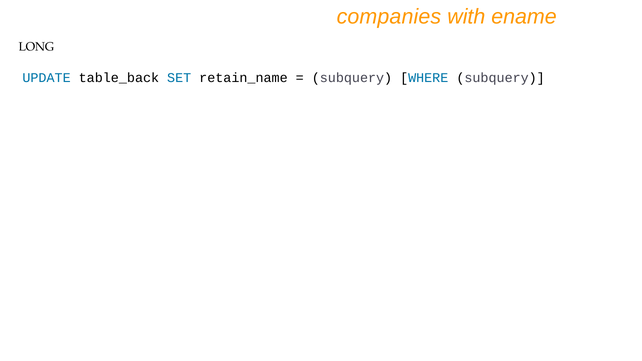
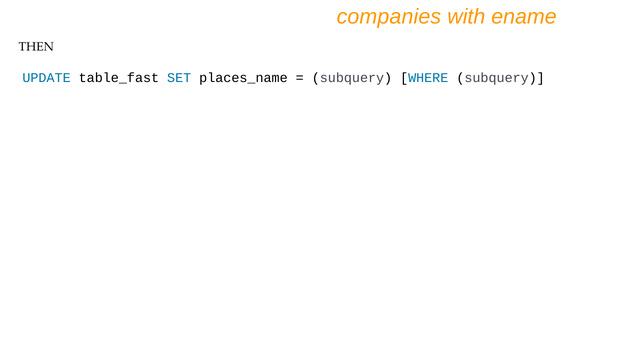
LONG: LONG -> THEN
table_back: table_back -> table_fast
retain_name: retain_name -> places_name
